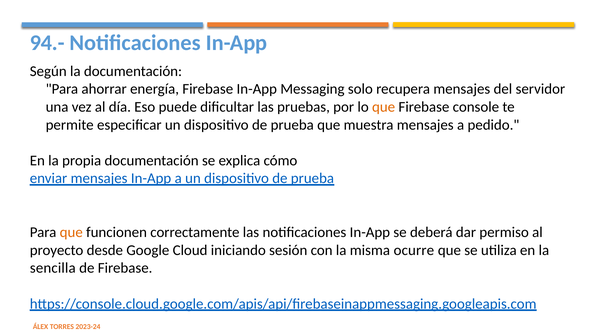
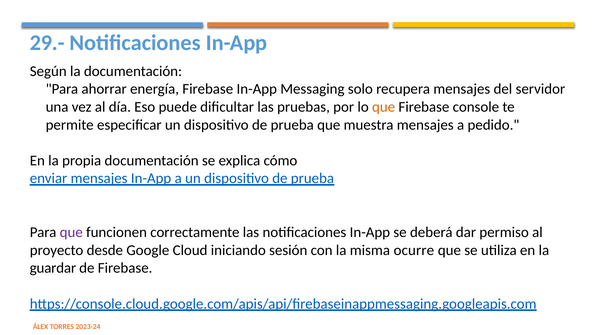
94.-: 94.- -> 29.-
que at (71, 232) colour: orange -> purple
sencilla: sencilla -> guardar
